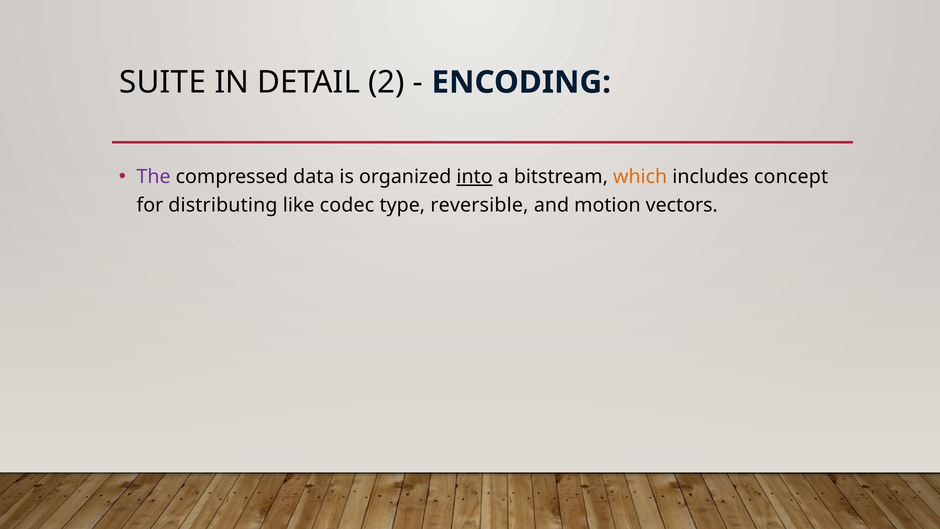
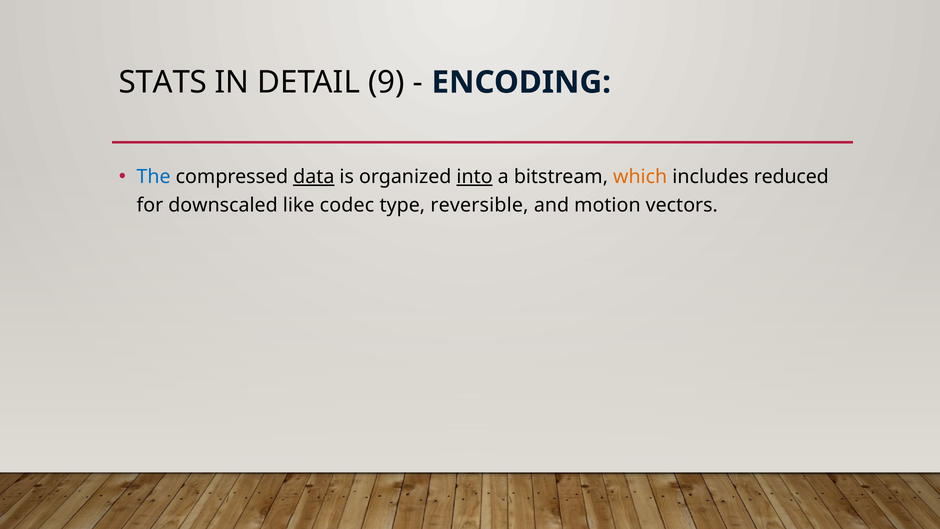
SUITE: SUITE -> STATS
2: 2 -> 9
The colour: purple -> blue
data underline: none -> present
concept: concept -> reduced
distributing: distributing -> downscaled
